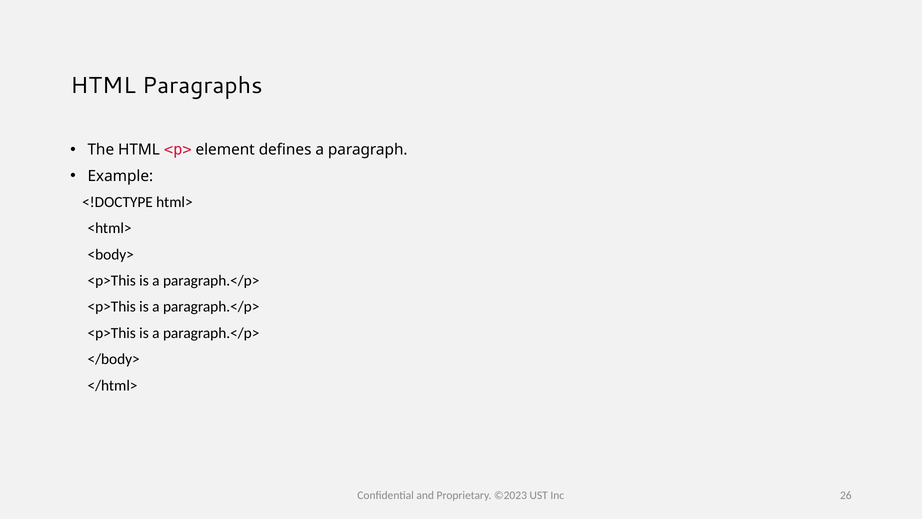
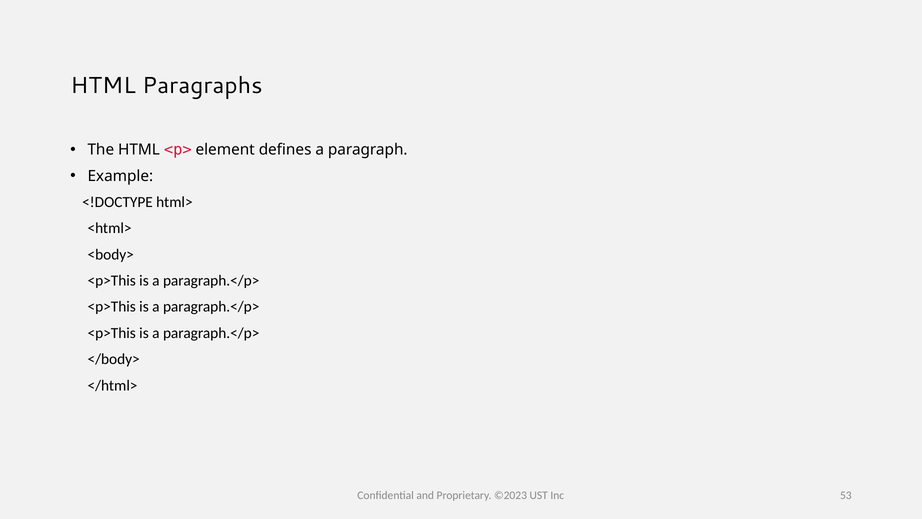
26: 26 -> 53
